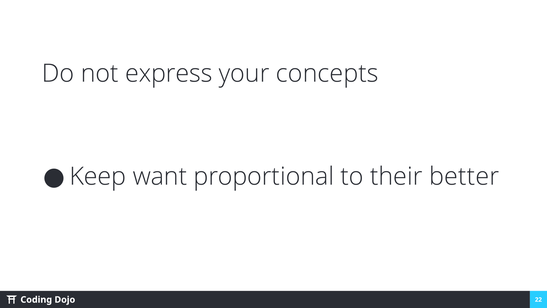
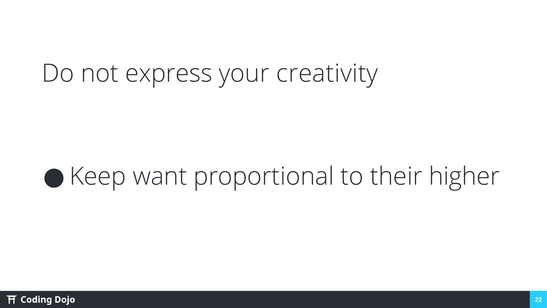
concepts: concepts -> creativity
better: better -> higher
